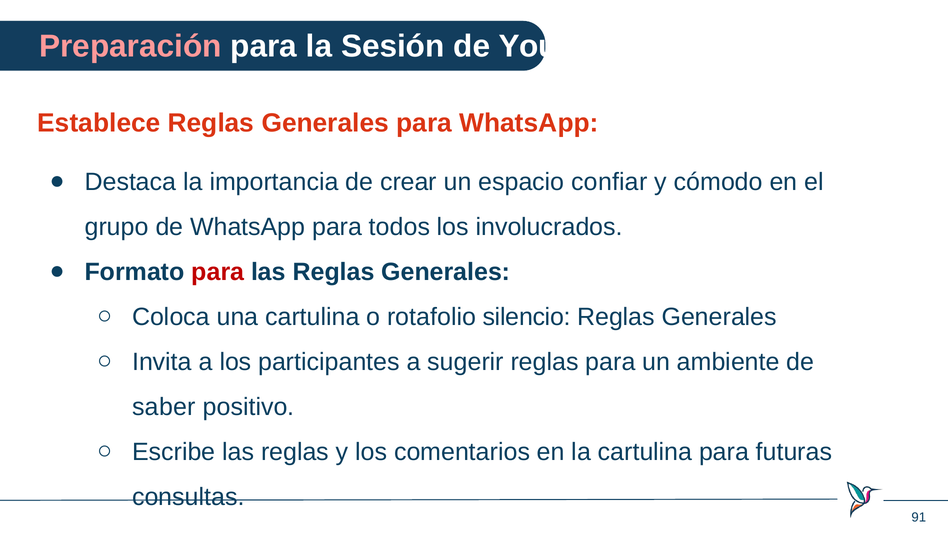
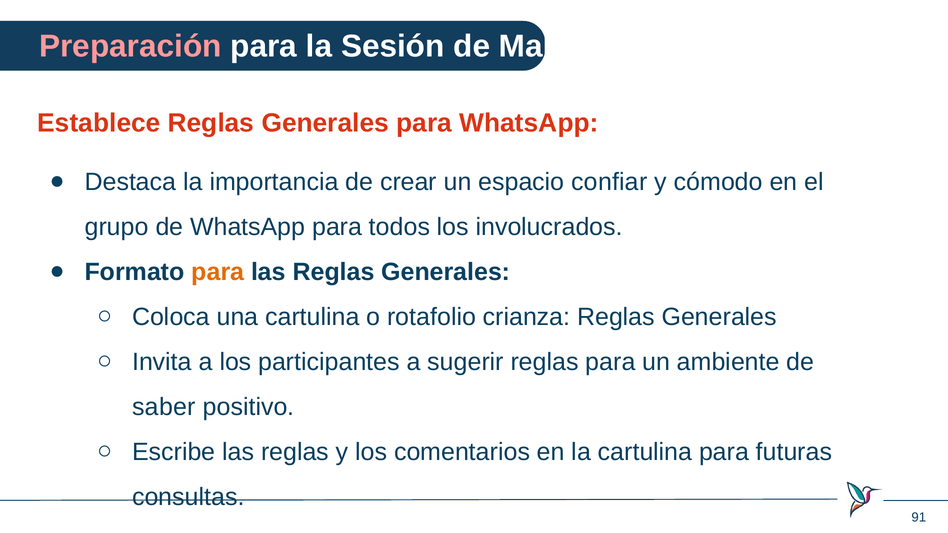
Your: Your -> Mala
para at (218, 272) colour: red -> orange
silencio: silencio -> crianza
